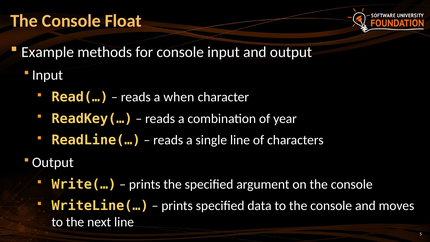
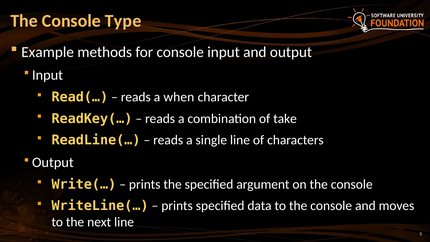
Float: Float -> Type
year: year -> take
